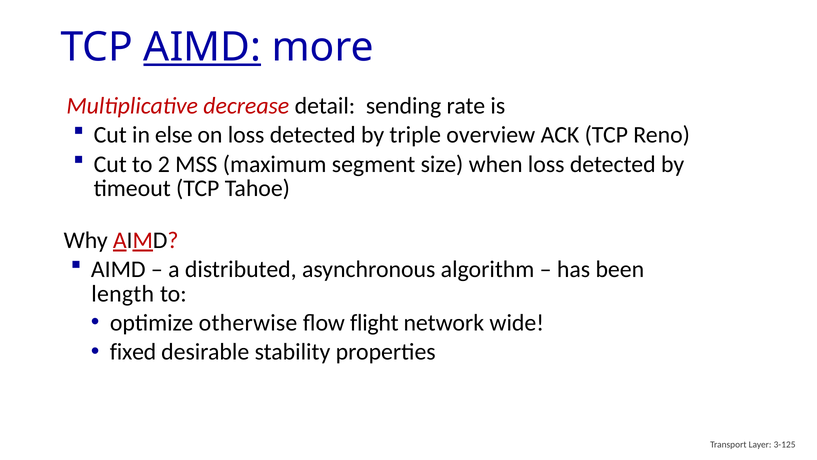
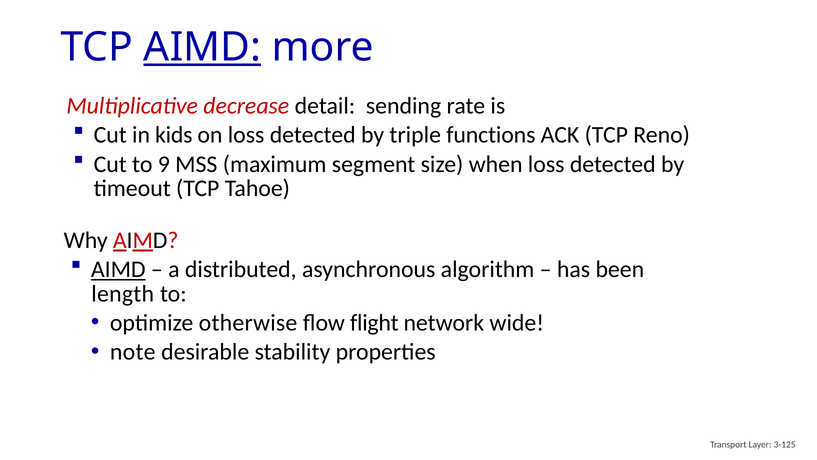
else: else -> kids
overview: overview -> functions
2: 2 -> 9
AIMD at (118, 269) underline: none -> present
fixed: fixed -> note
